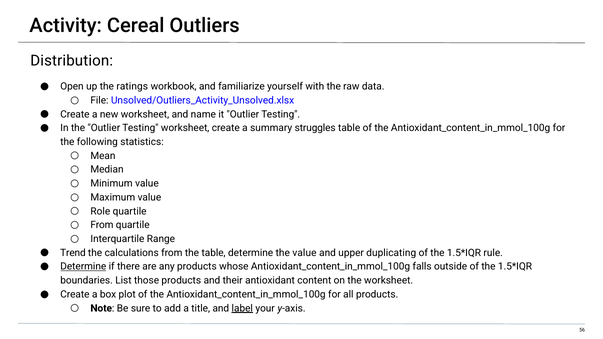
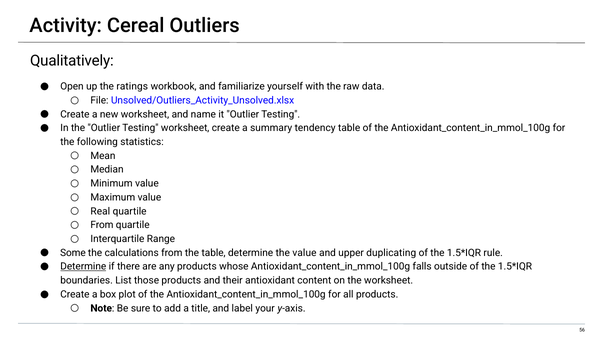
Distribution: Distribution -> Qualitatively
struggles: struggles -> tendency
Role: Role -> Real
Trend: Trend -> Some
label underline: present -> none
